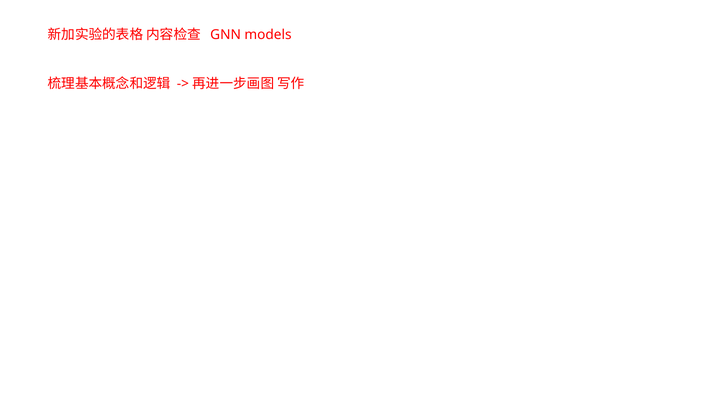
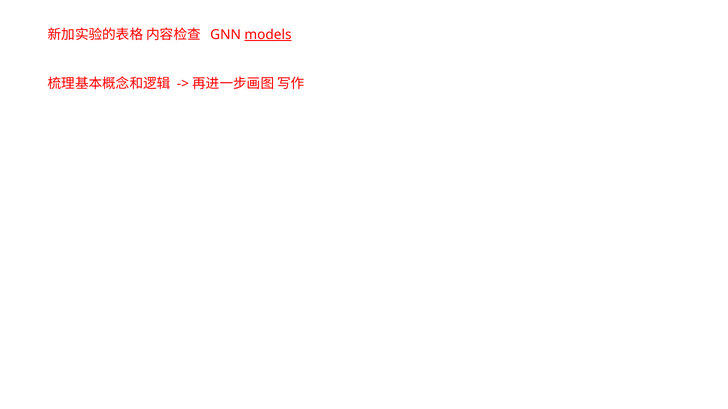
models underline: none -> present
